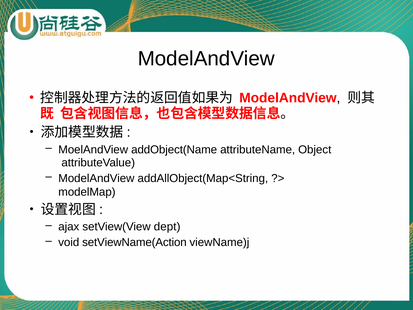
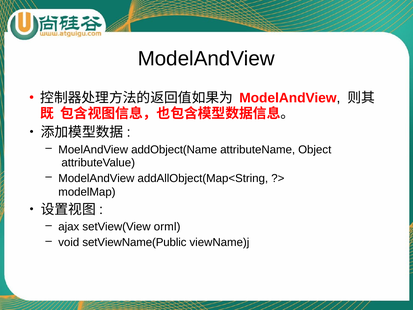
dept: dept -> orml
setViewName(Action: setViewName(Action -> setViewName(Public
